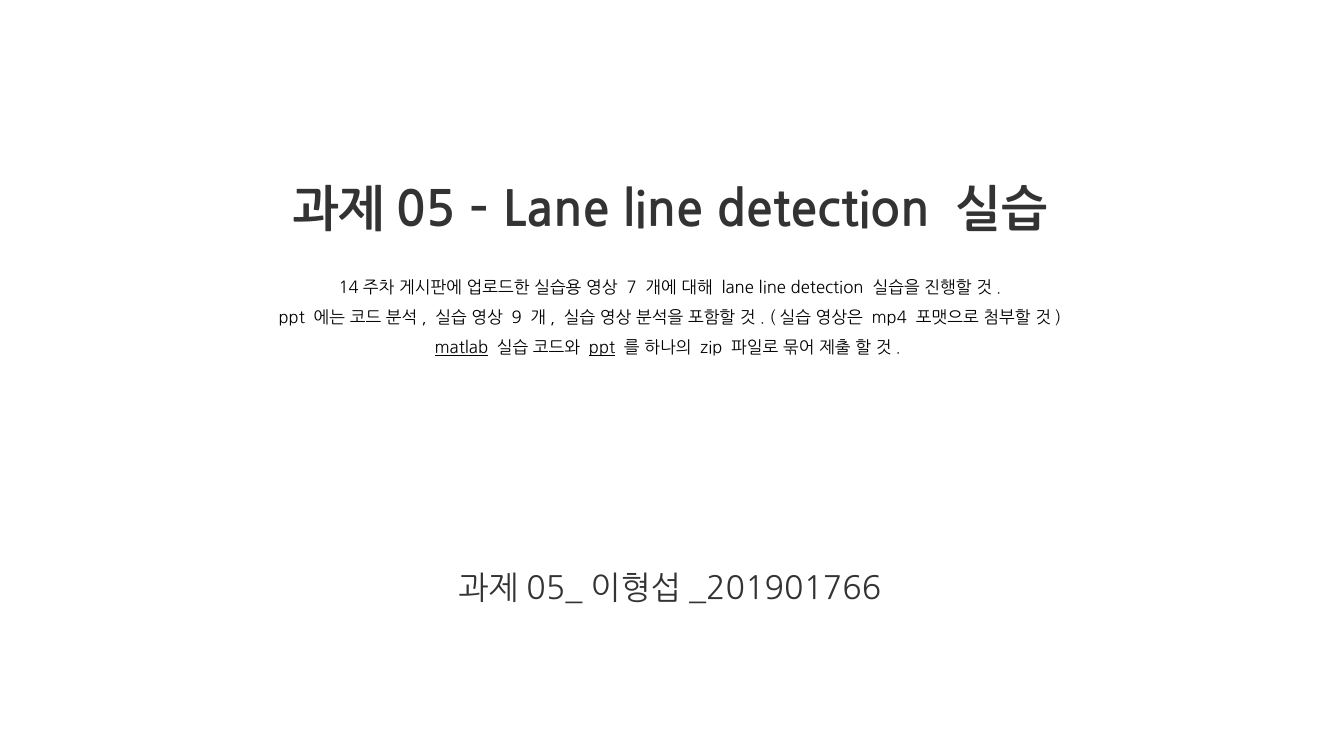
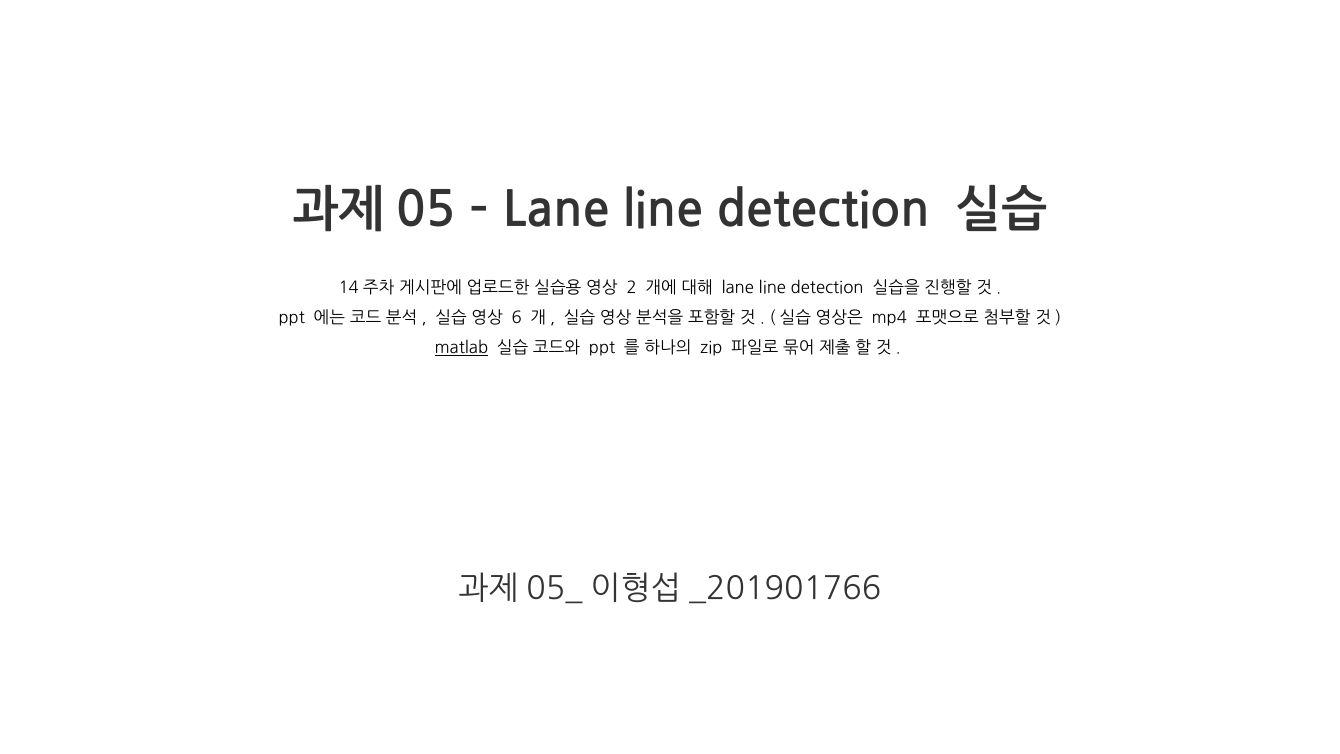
7: 7 -> 2
9: 9 -> 6
ppt at (602, 348) underline: present -> none
